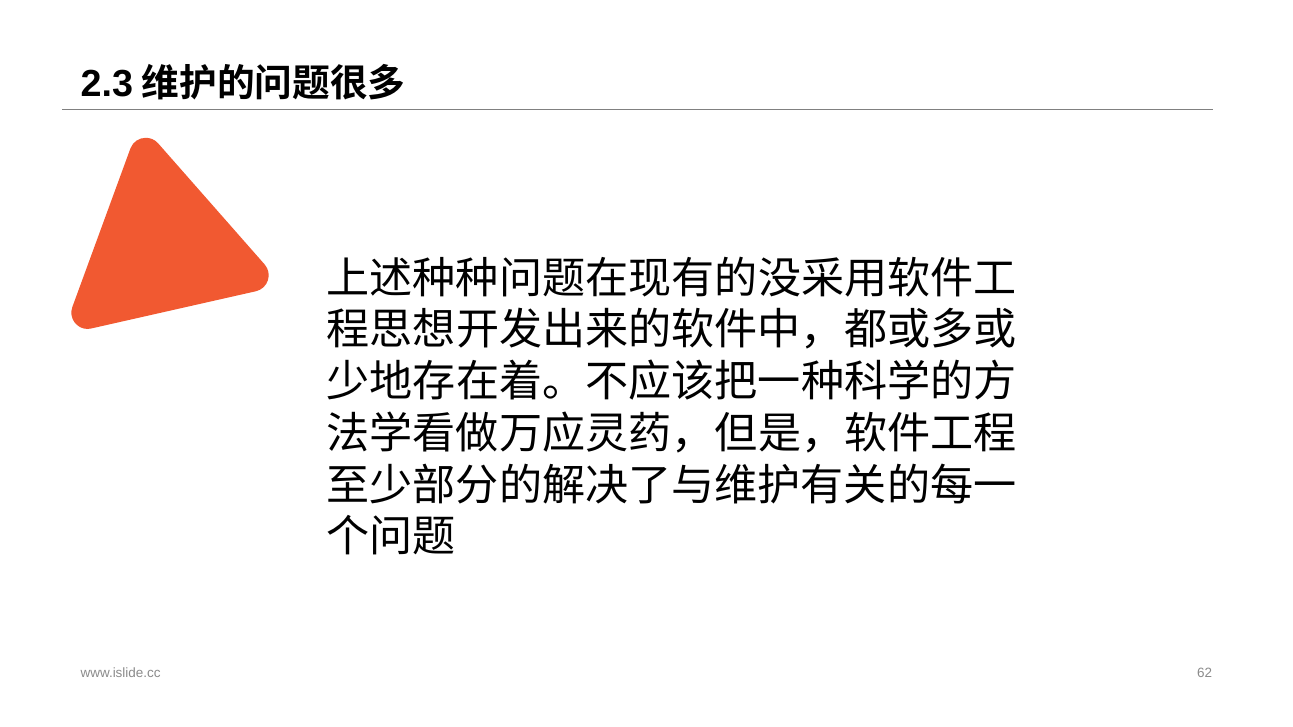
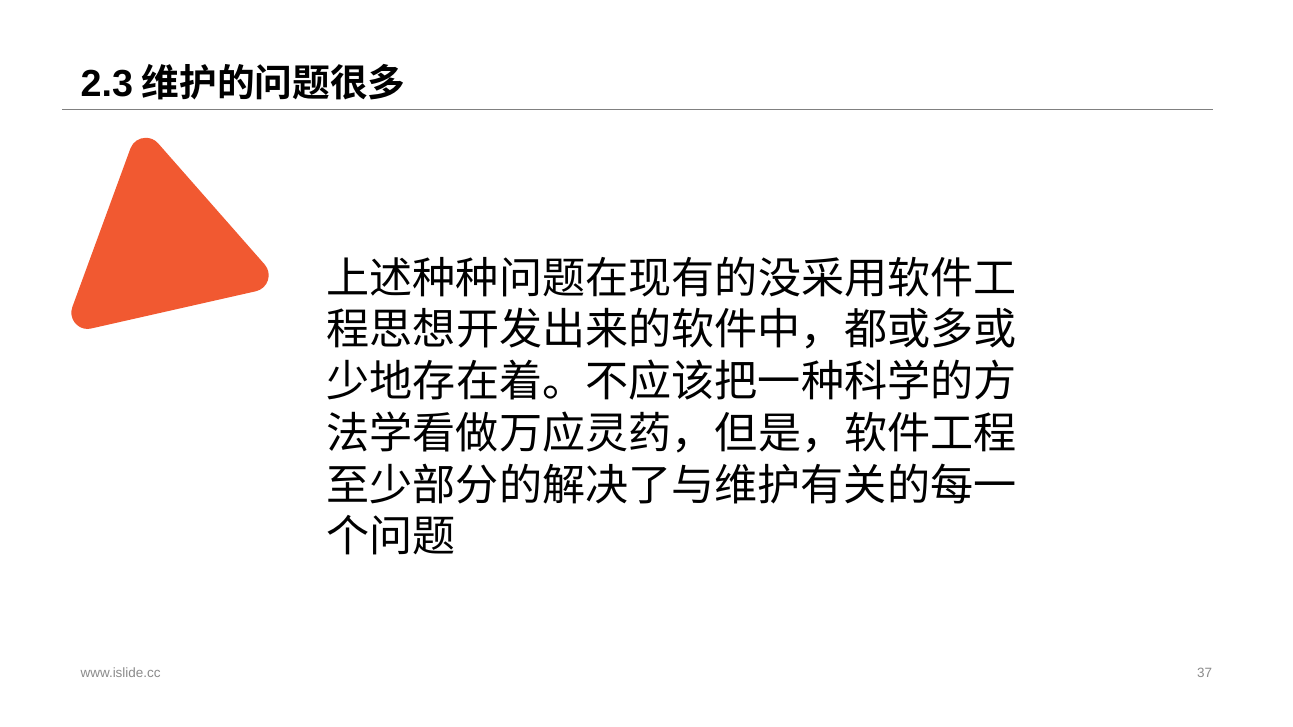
62: 62 -> 37
